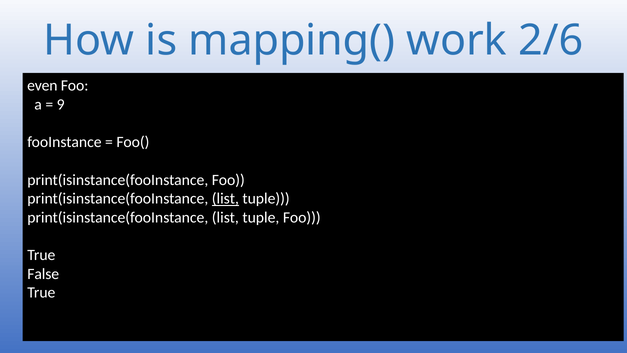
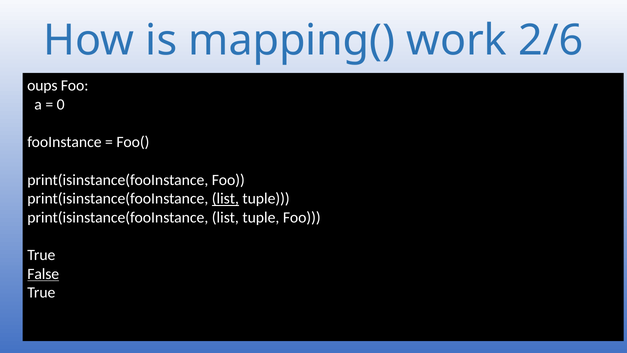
even: even -> oups
9: 9 -> 0
False underline: none -> present
